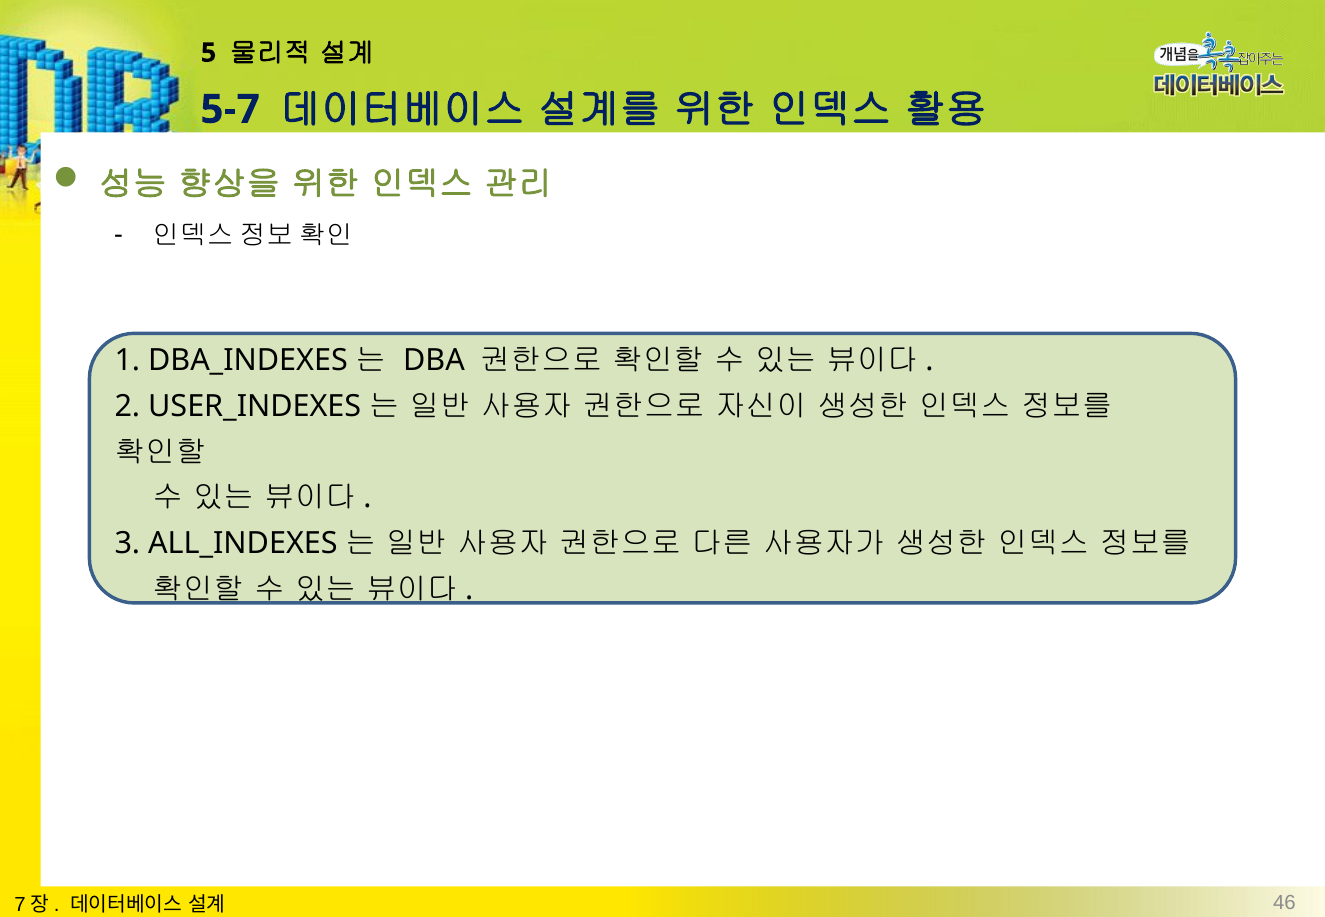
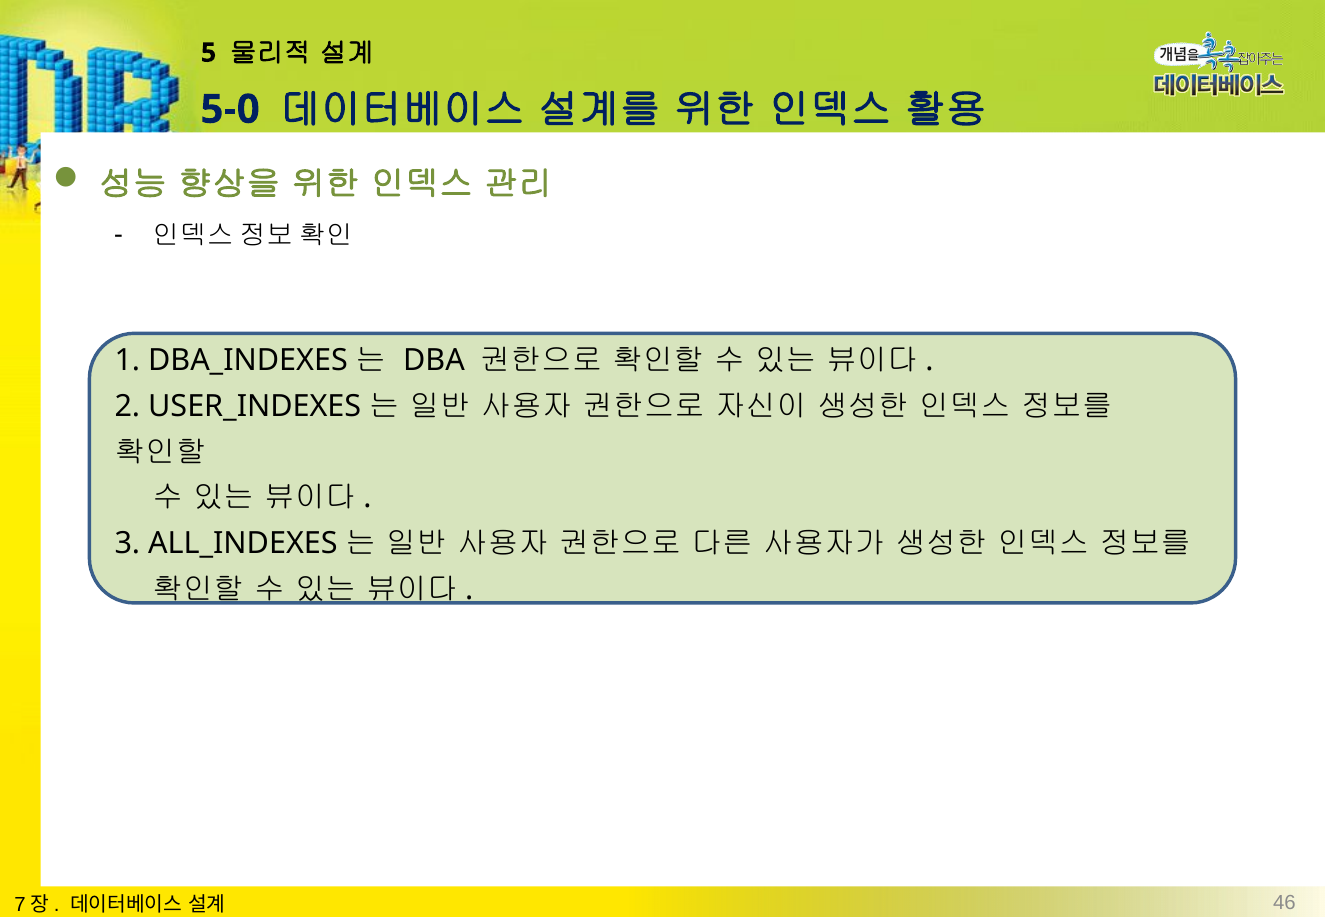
5-7: 5-7 -> 5-0
